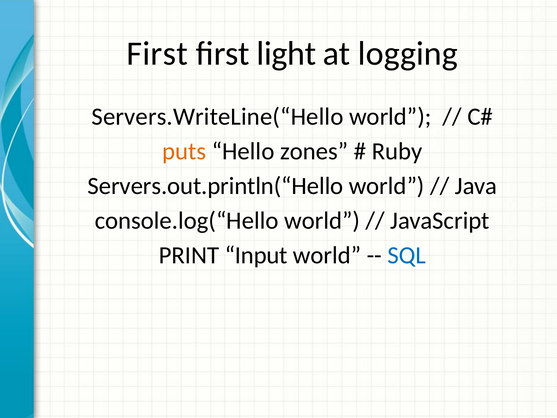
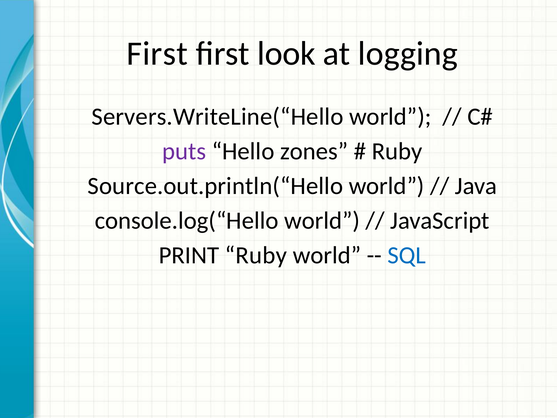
light: light -> look
puts colour: orange -> purple
Servers.out.println(“Hello: Servers.out.println(“Hello -> Source.out.println(“Hello
PRINT Input: Input -> Ruby
